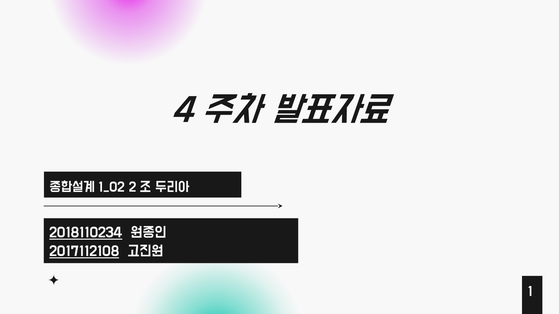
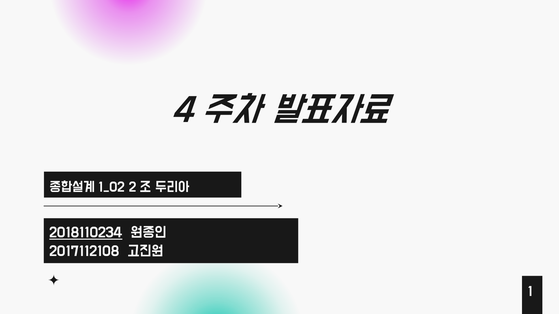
2017112108 underline: present -> none
